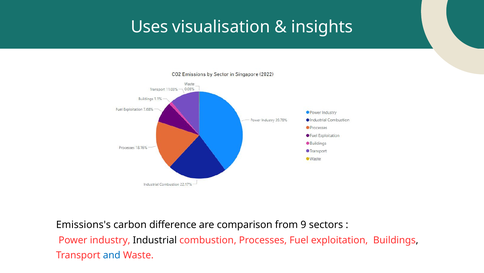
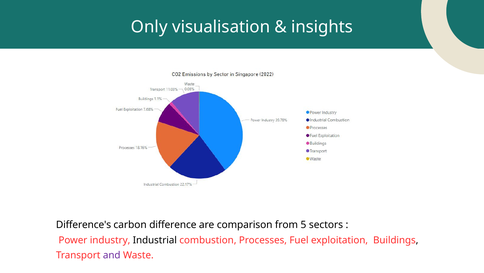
Uses: Uses -> Only
Emissions's: Emissions's -> Difference's
9: 9 -> 5
and colour: blue -> purple
